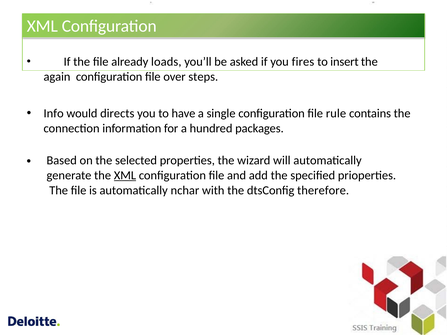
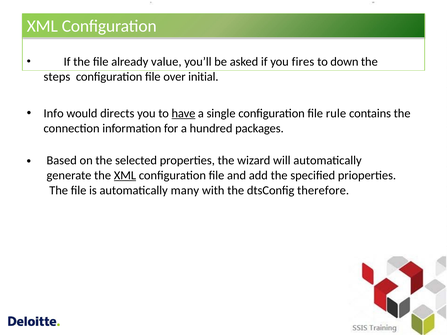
loads: loads -> value
insert: insert -> down
again: again -> steps
steps: steps -> initial
have underline: none -> present
nchar: nchar -> many
